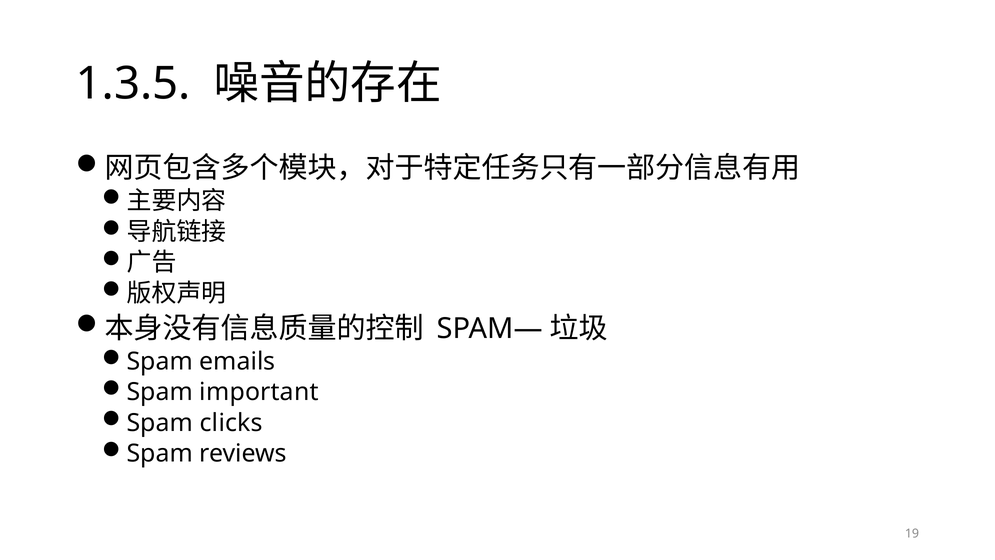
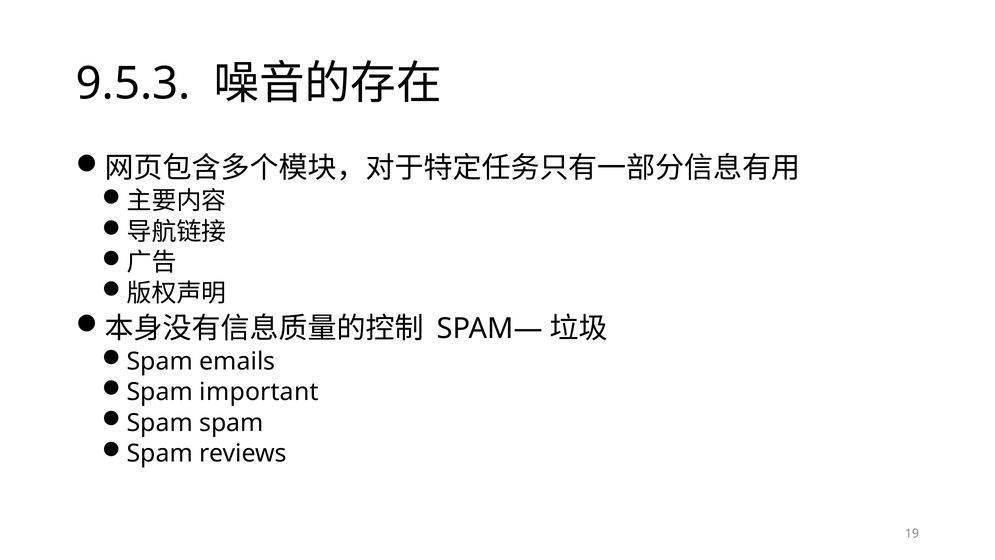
1.3.5: 1.3.5 -> 9.5.3
Spam clicks: clicks -> spam
